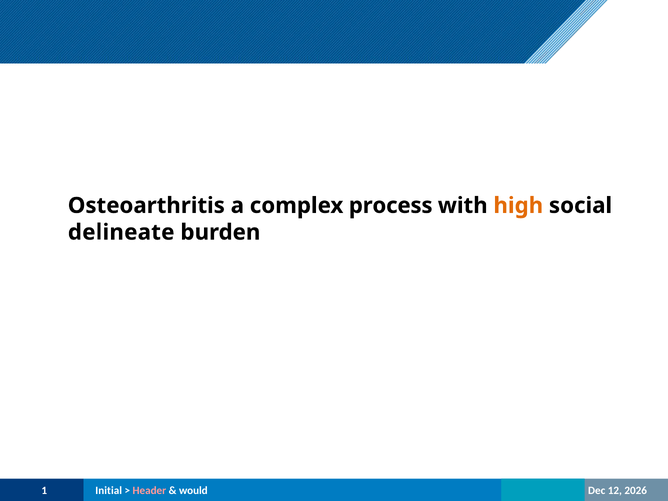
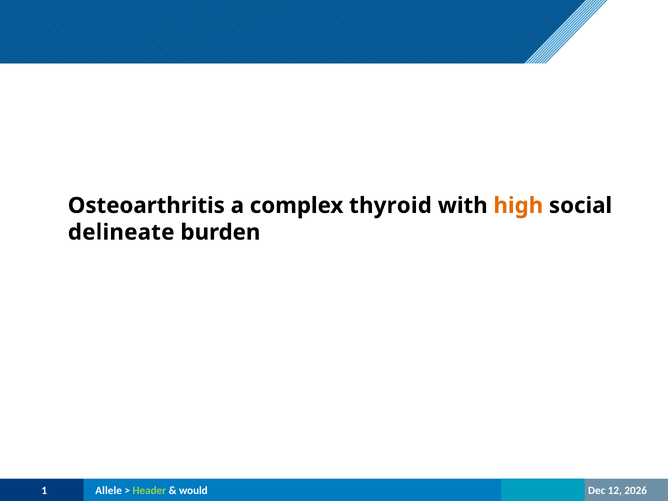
process: process -> thyroid
Initial: Initial -> Allele
Header colour: pink -> light green
